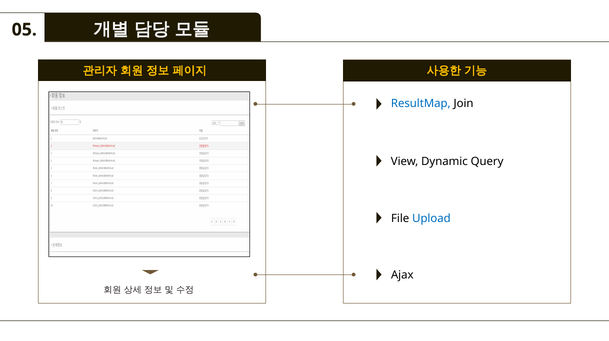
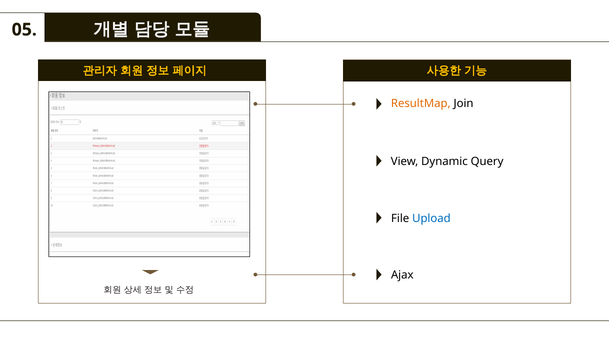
ResultMap colour: blue -> orange
